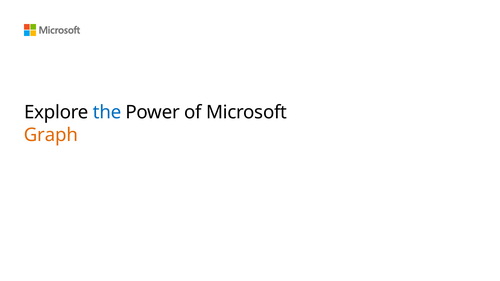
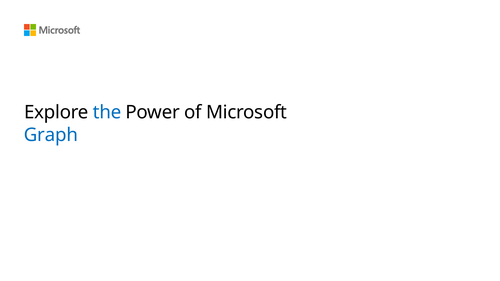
Graph colour: orange -> blue
